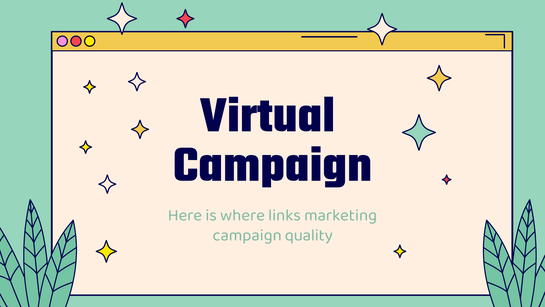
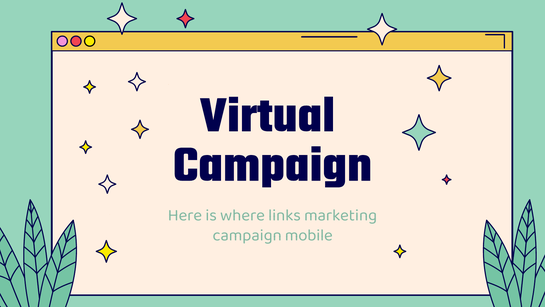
quality: quality -> mobile
